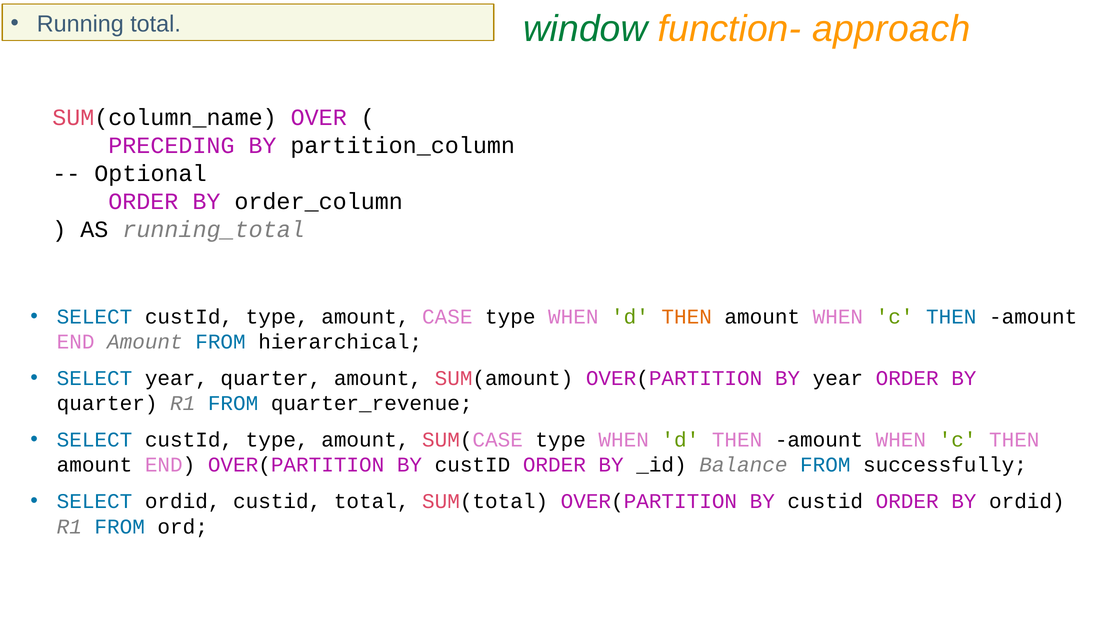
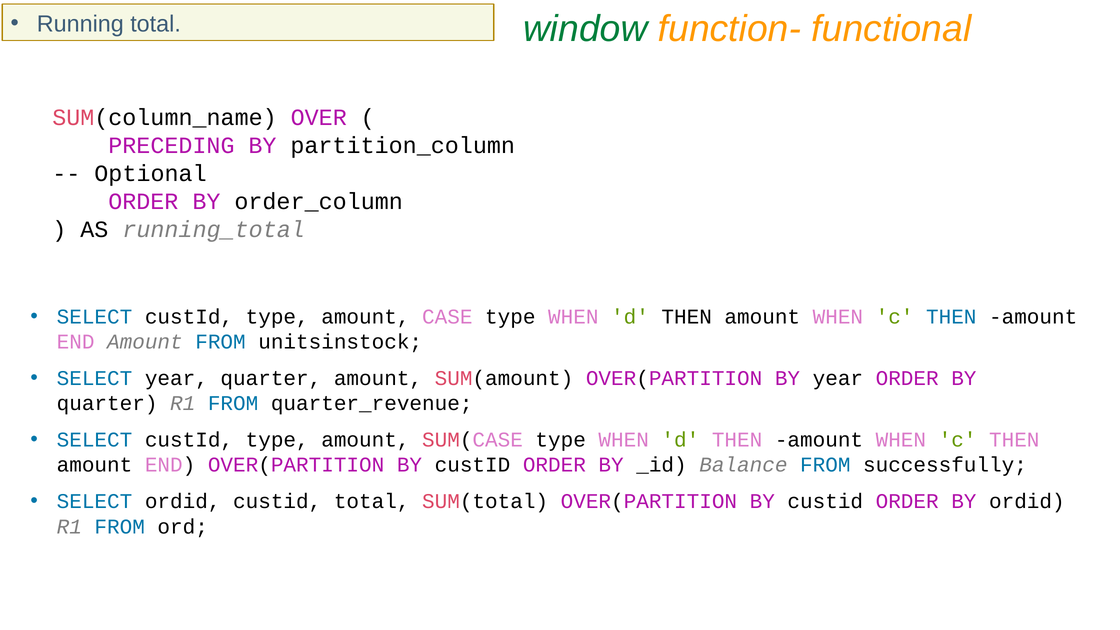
approach: approach -> functional
THEN at (687, 317) colour: orange -> black
hierarchical: hierarchical -> unitsinstock
